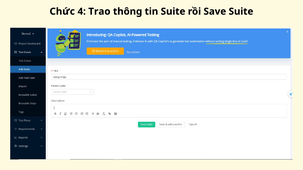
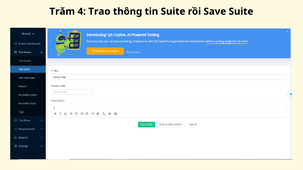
Chức: Chức -> Trăm
